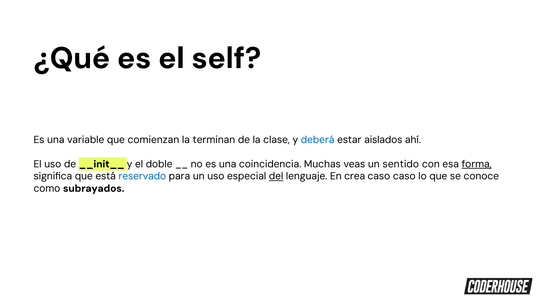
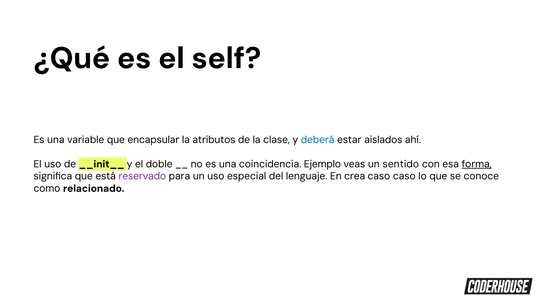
comienzan: comienzan -> encapsular
terminan: terminan -> atributos
Muchas: Muchas -> Ejemplo
reservado colour: blue -> purple
del underline: present -> none
subrayados: subrayados -> relacionado
